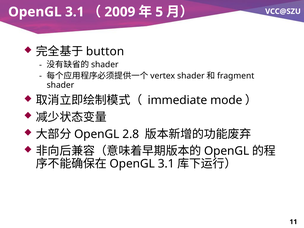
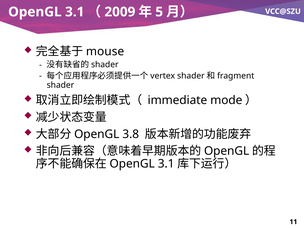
button: button -> mouse
2.8: 2.8 -> 3.8
